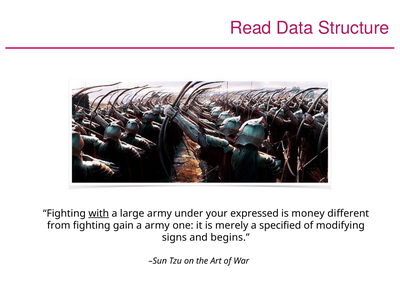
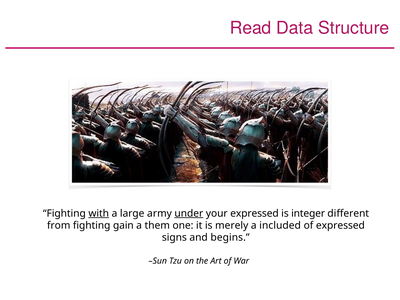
under underline: none -> present
money: money -> integer
a army: army -> them
specified: specified -> included
of modifying: modifying -> expressed
